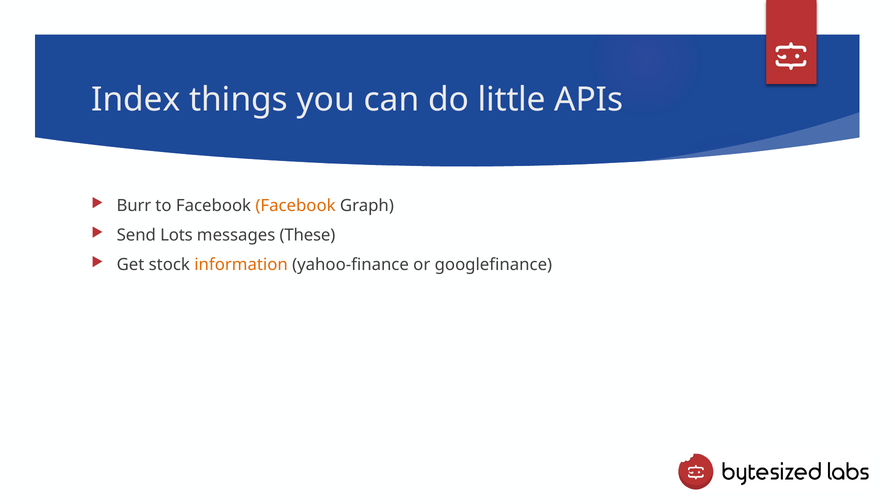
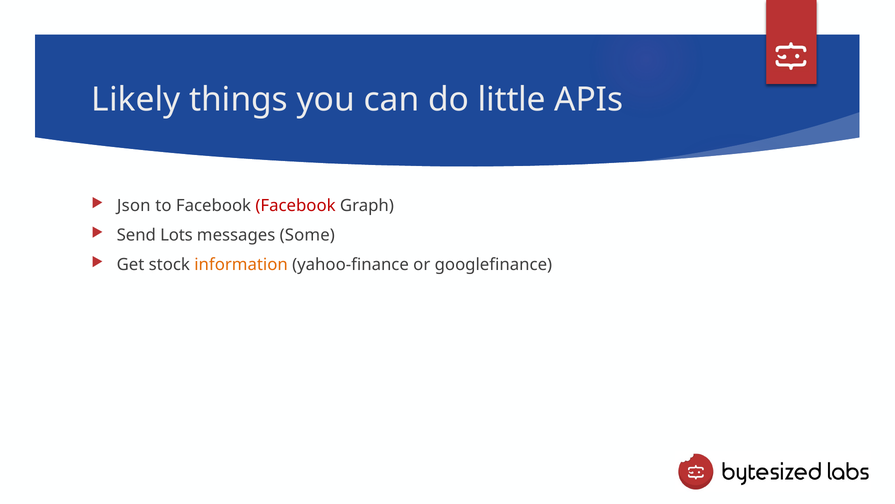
Index: Index -> Likely
Burr: Burr -> Json
Facebook at (296, 206) colour: orange -> red
These: These -> Some
